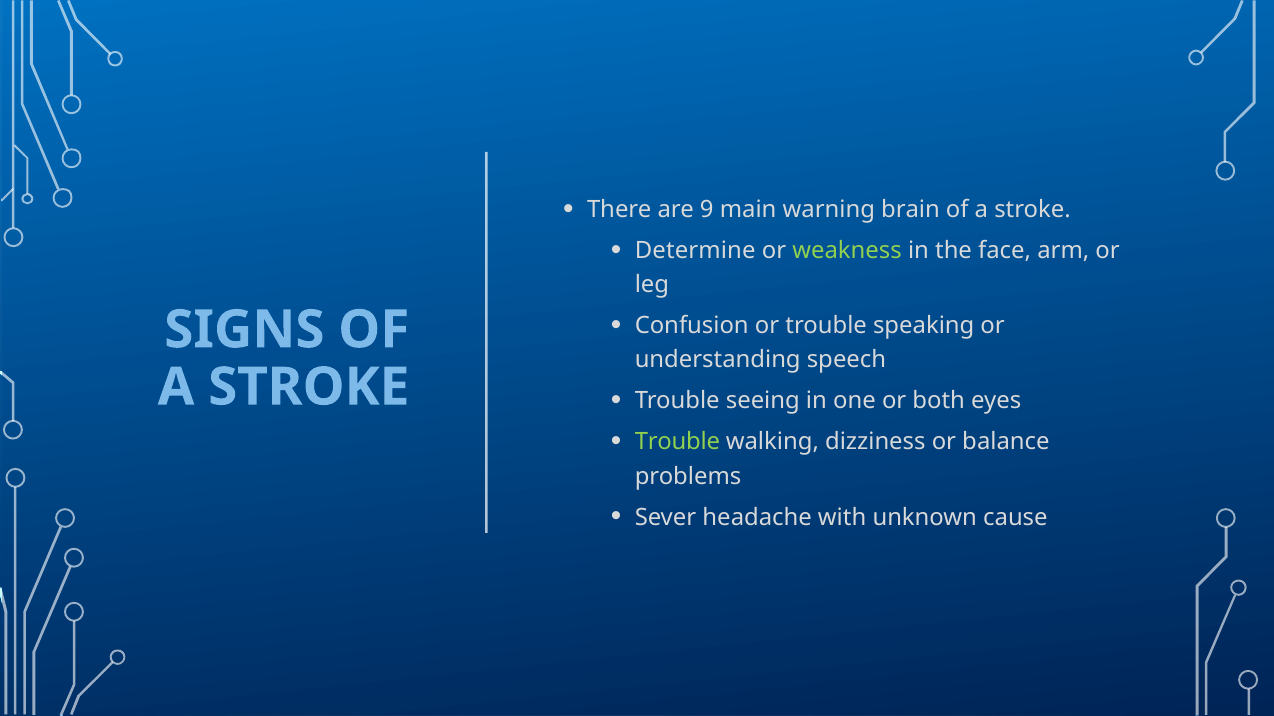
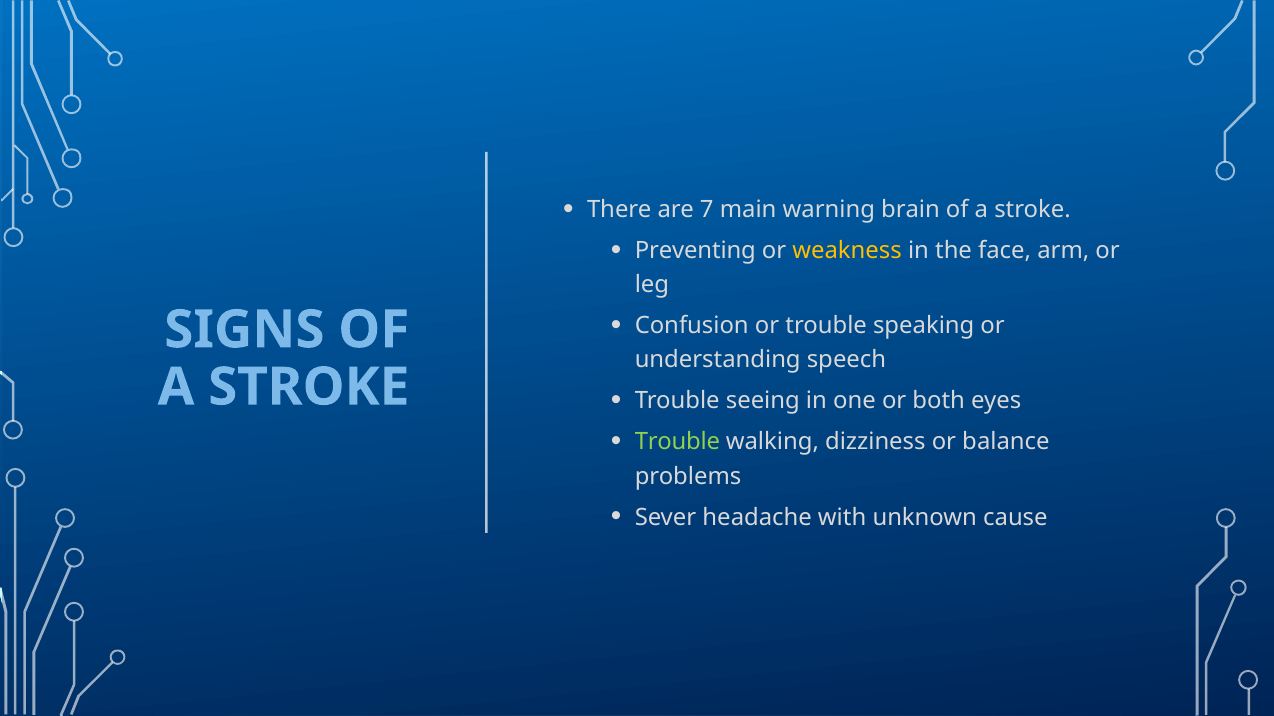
9: 9 -> 7
Determine: Determine -> Preventing
weakness colour: light green -> yellow
